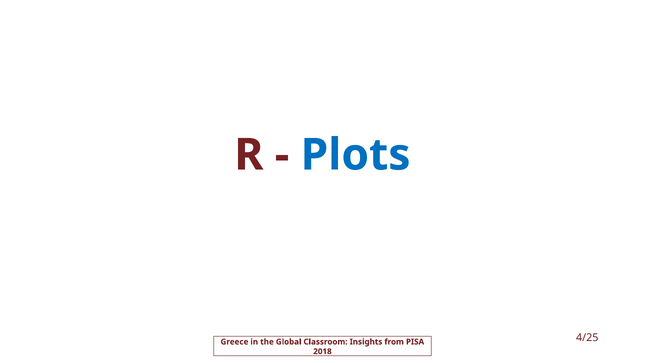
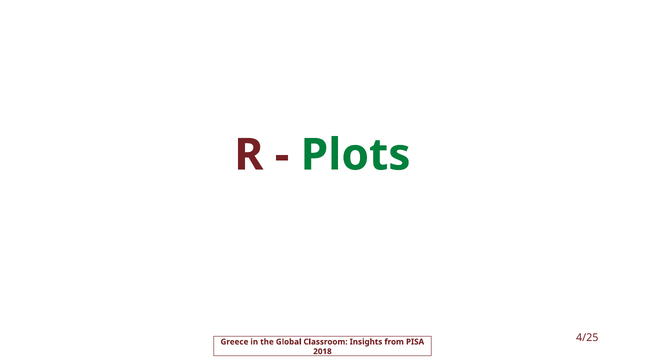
Plots colour: blue -> green
